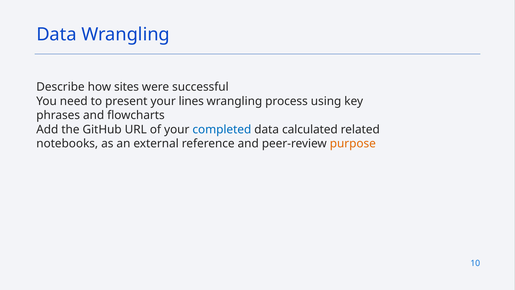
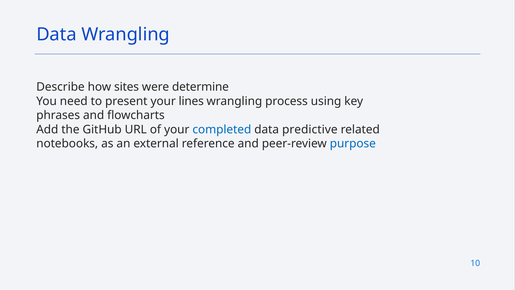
successful: successful -> determine
calculated: calculated -> predictive
purpose colour: orange -> blue
